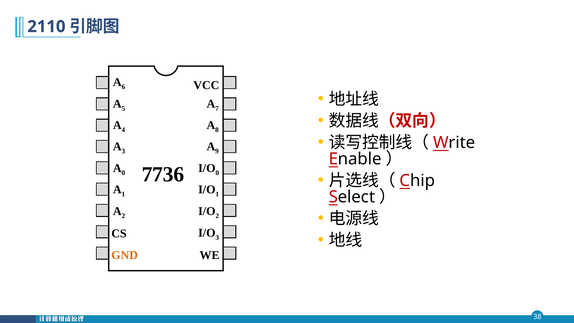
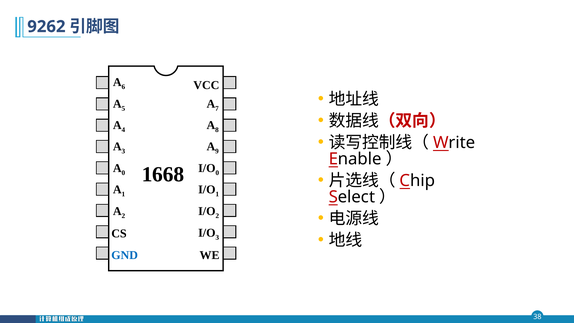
2110: 2110 -> 9262
7736: 7736 -> 1668
GND colour: orange -> blue
